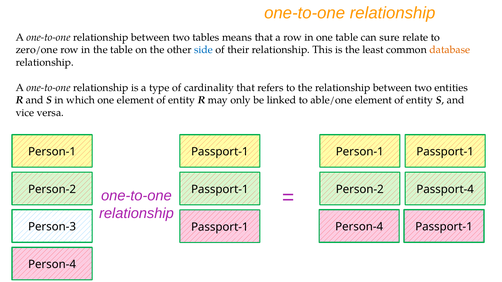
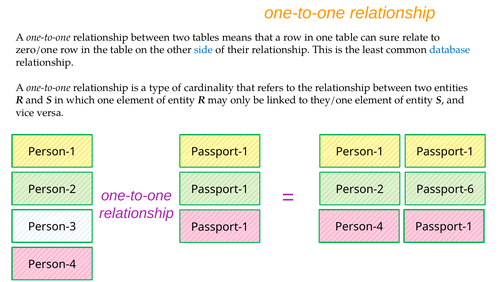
database colour: orange -> blue
able/one: able/one -> they/one
Passport-4: Passport-4 -> Passport-6
